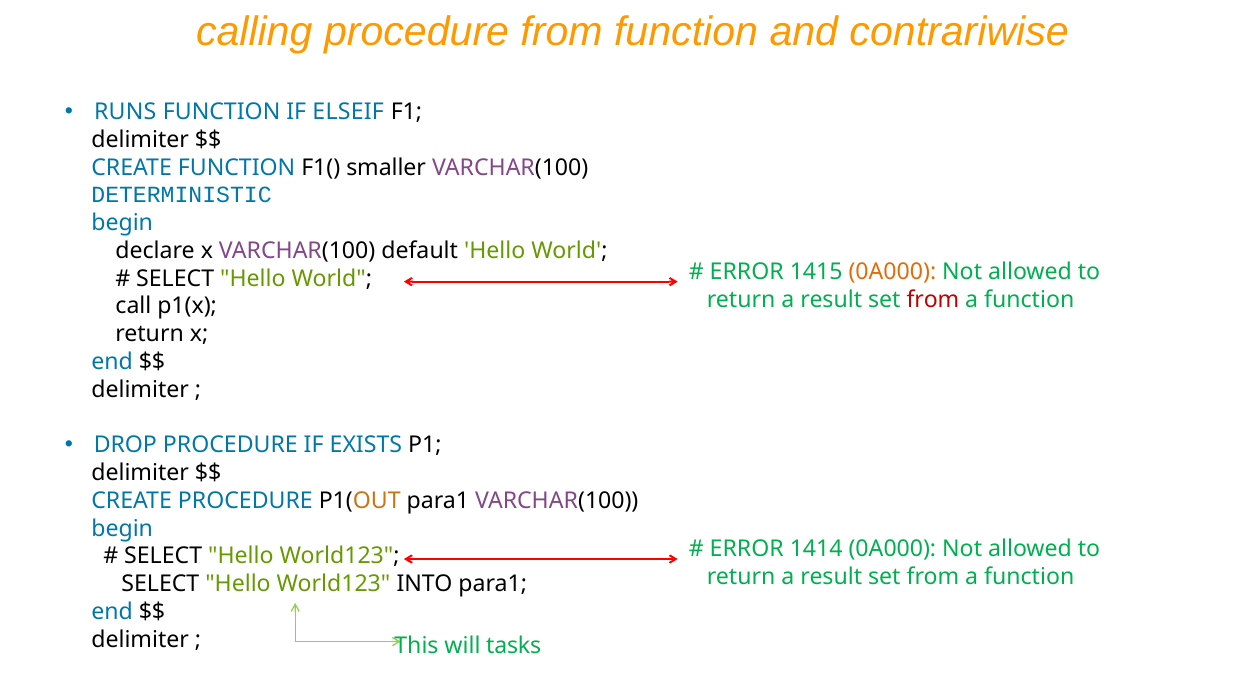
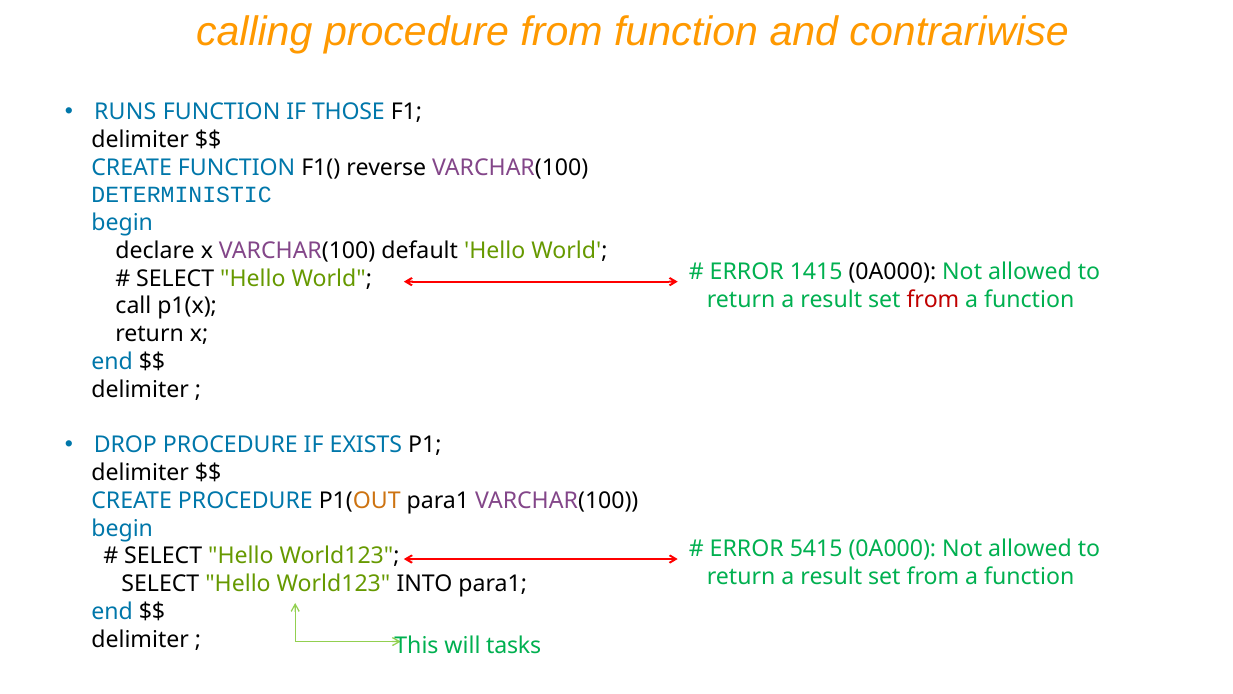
ELSEIF: ELSEIF -> THOSE
smaller: smaller -> reverse
0A000 at (892, 272) colour: orange -> black
1414: 1414 -> 5415
